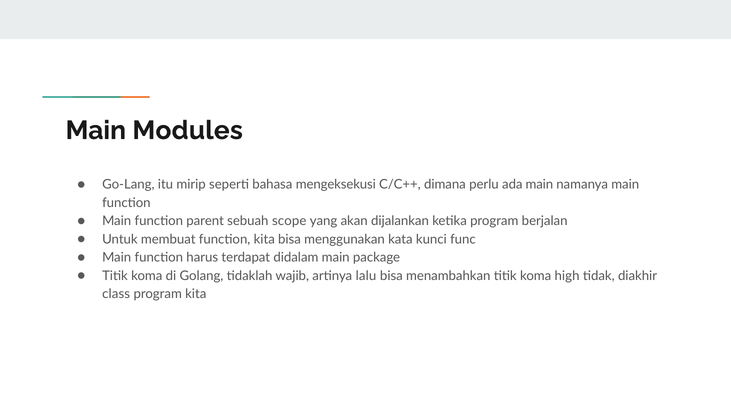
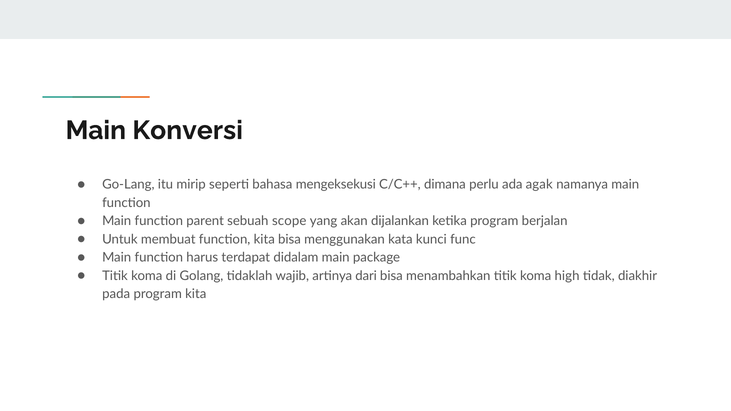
Modules: Modules -> Konversi
ada main: main -> agak
lalu: lalu -> dari
class: class -> pada
